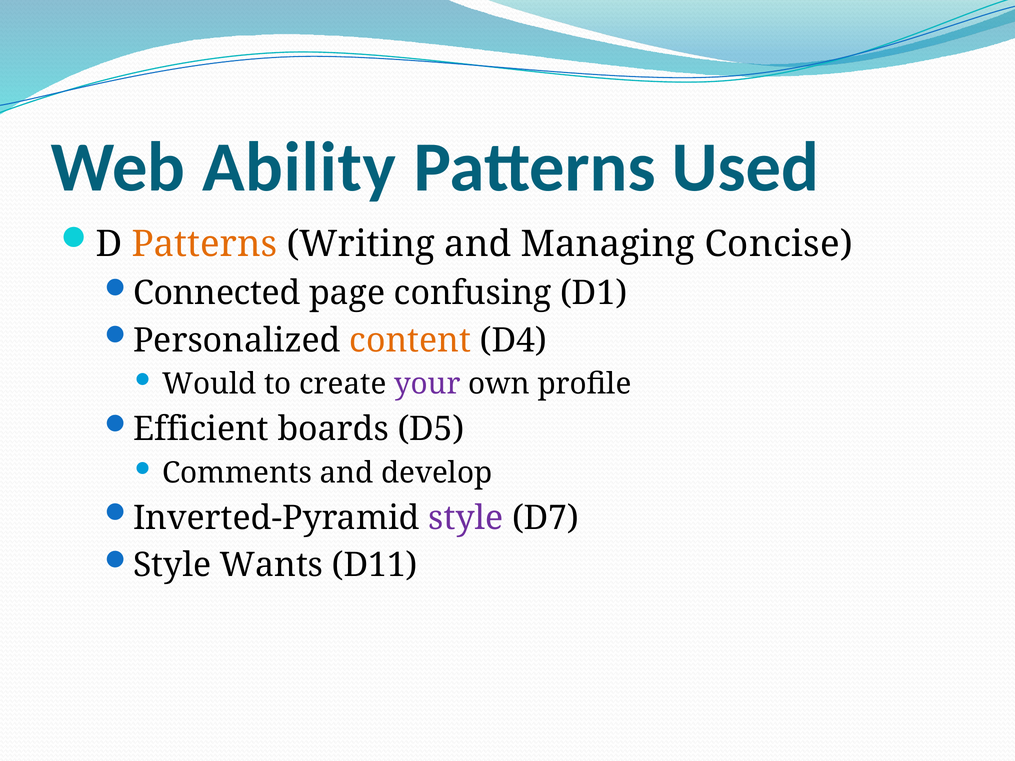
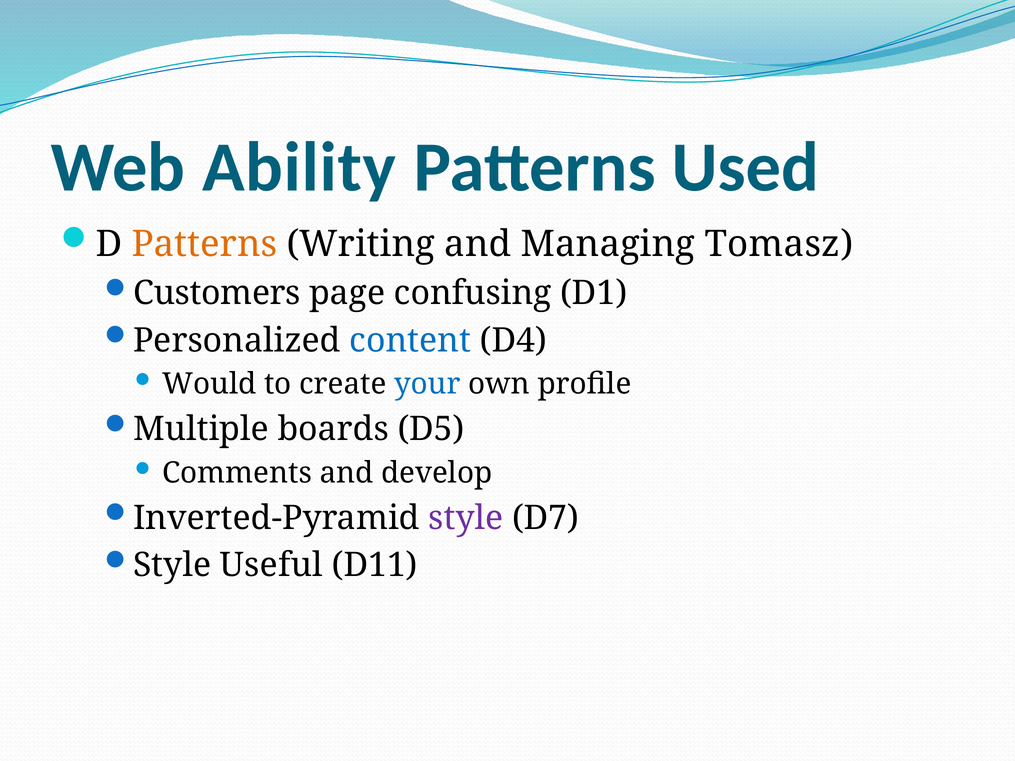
Concise: Concise -> Tomasz
Connected: Connected -> Customers
content colour: orange -> blue
your colour: purple -> blue
Efficient: Efficient -> Multiple
Wants: Wants -> Useful
